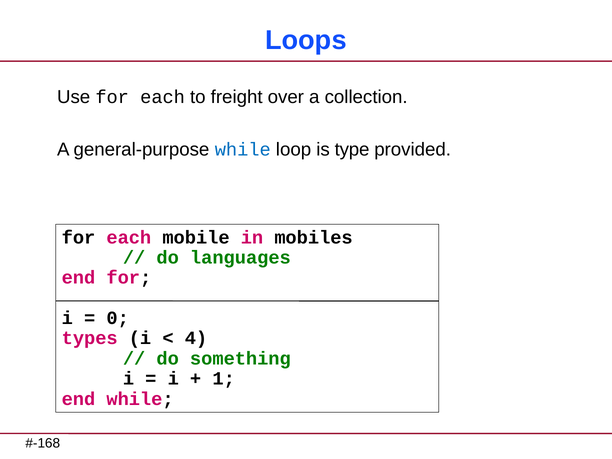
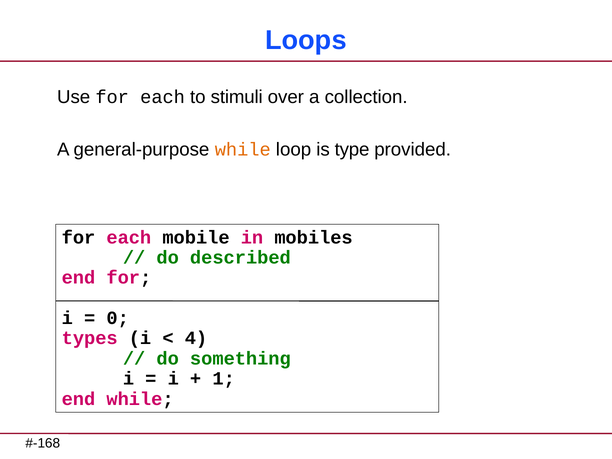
freight: freight -> stimuli
while at (243, 149) colour: blue -> orange
languages: languages -> described
